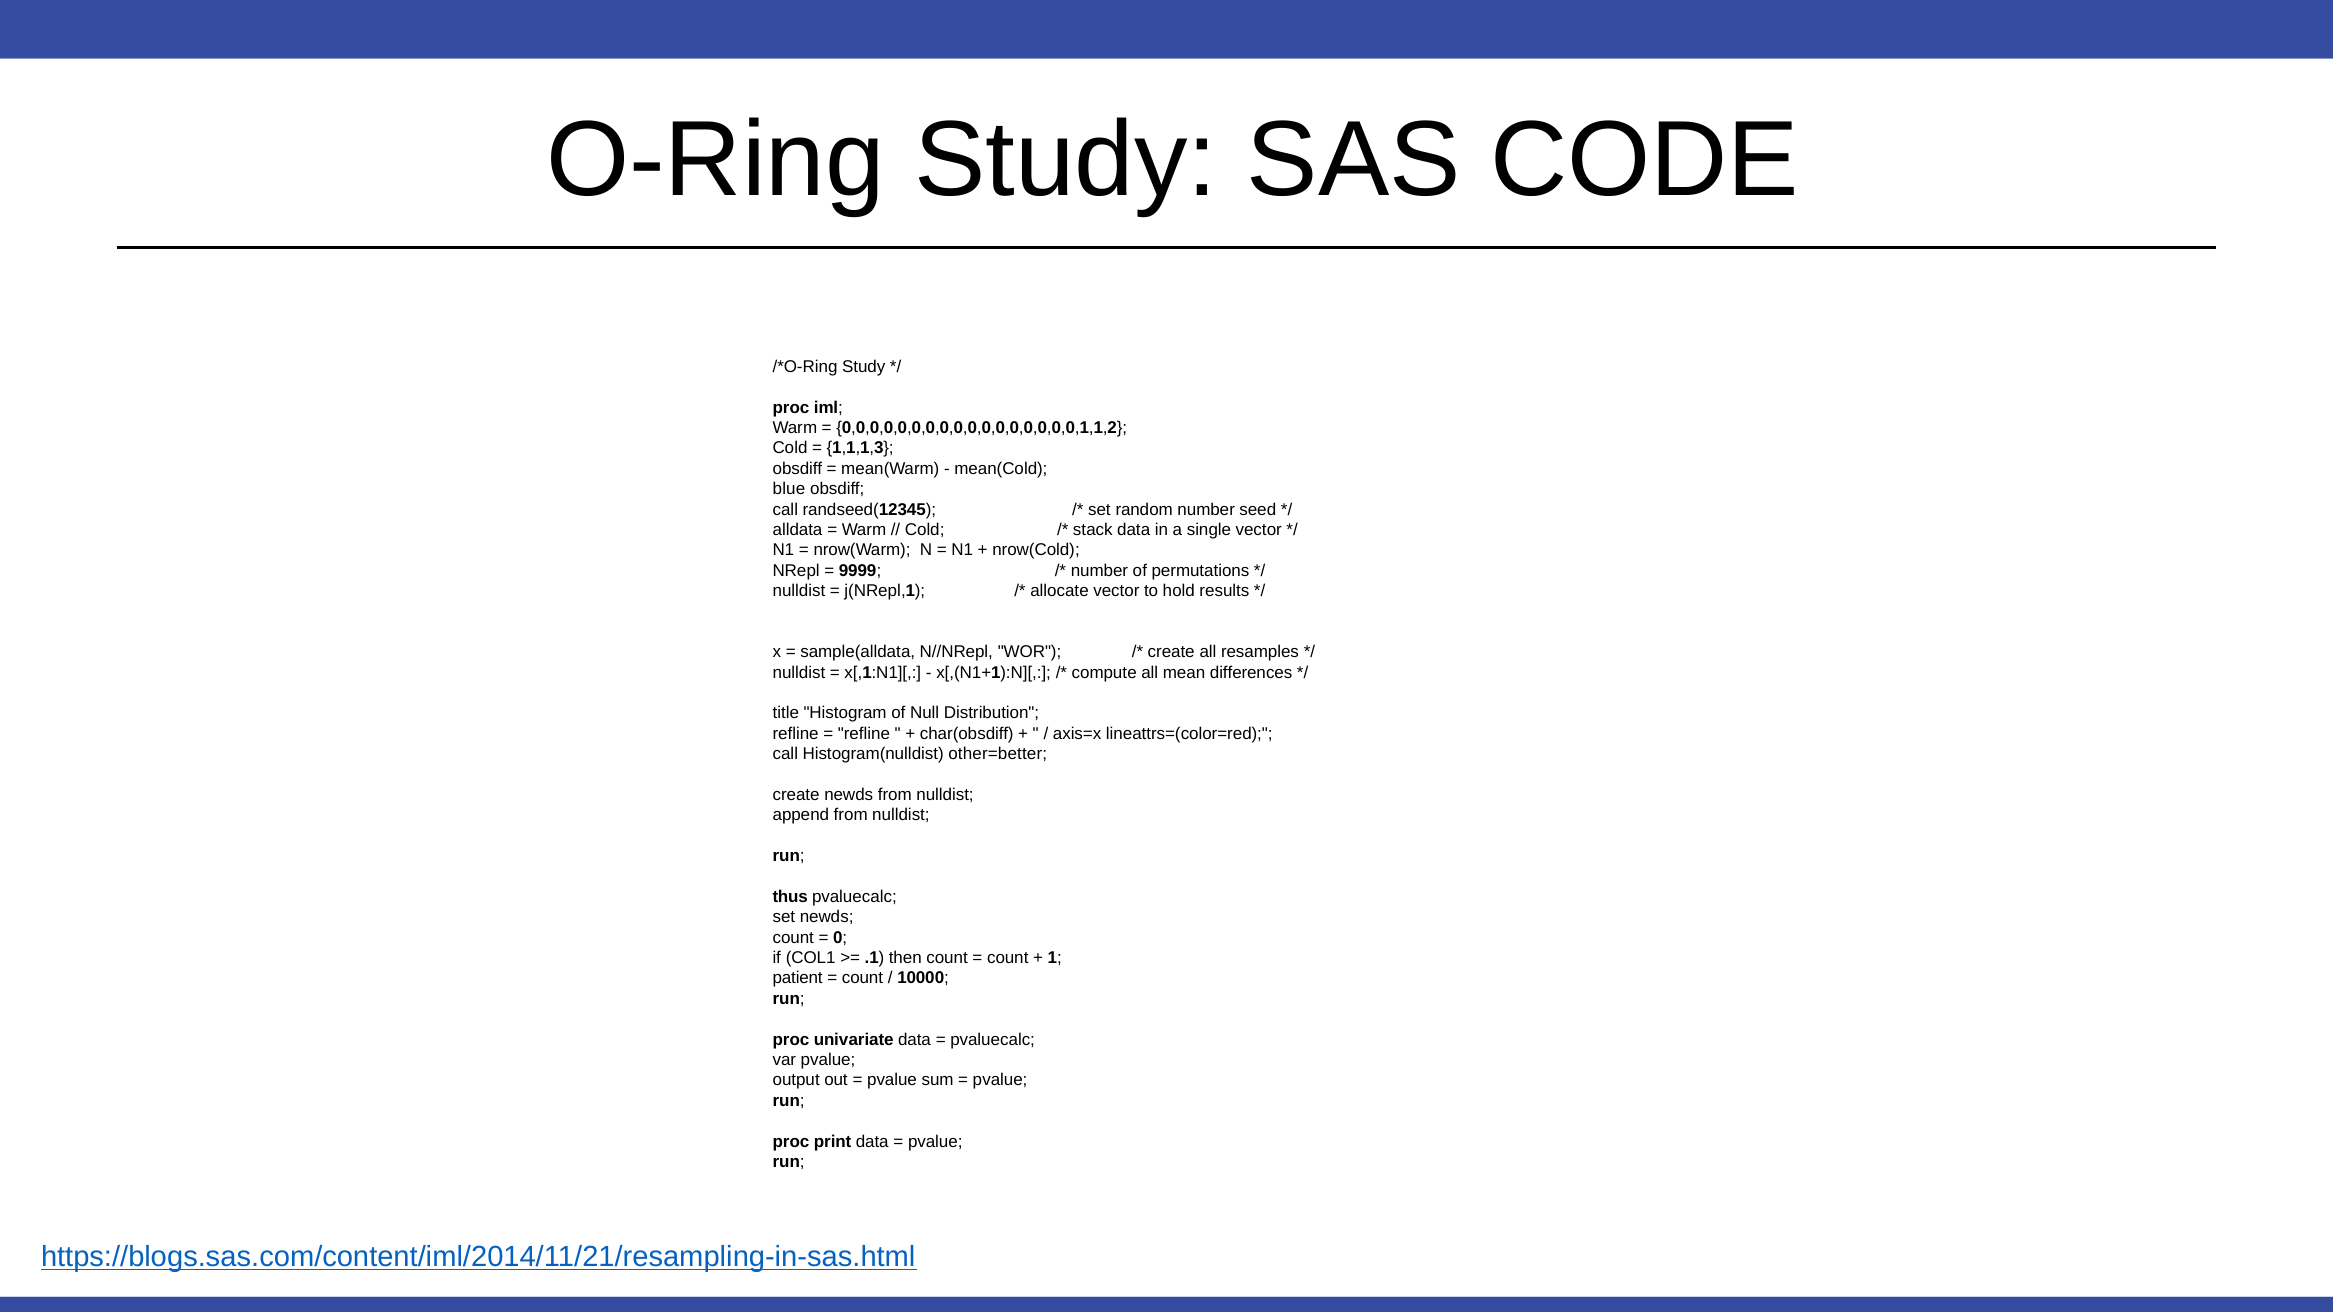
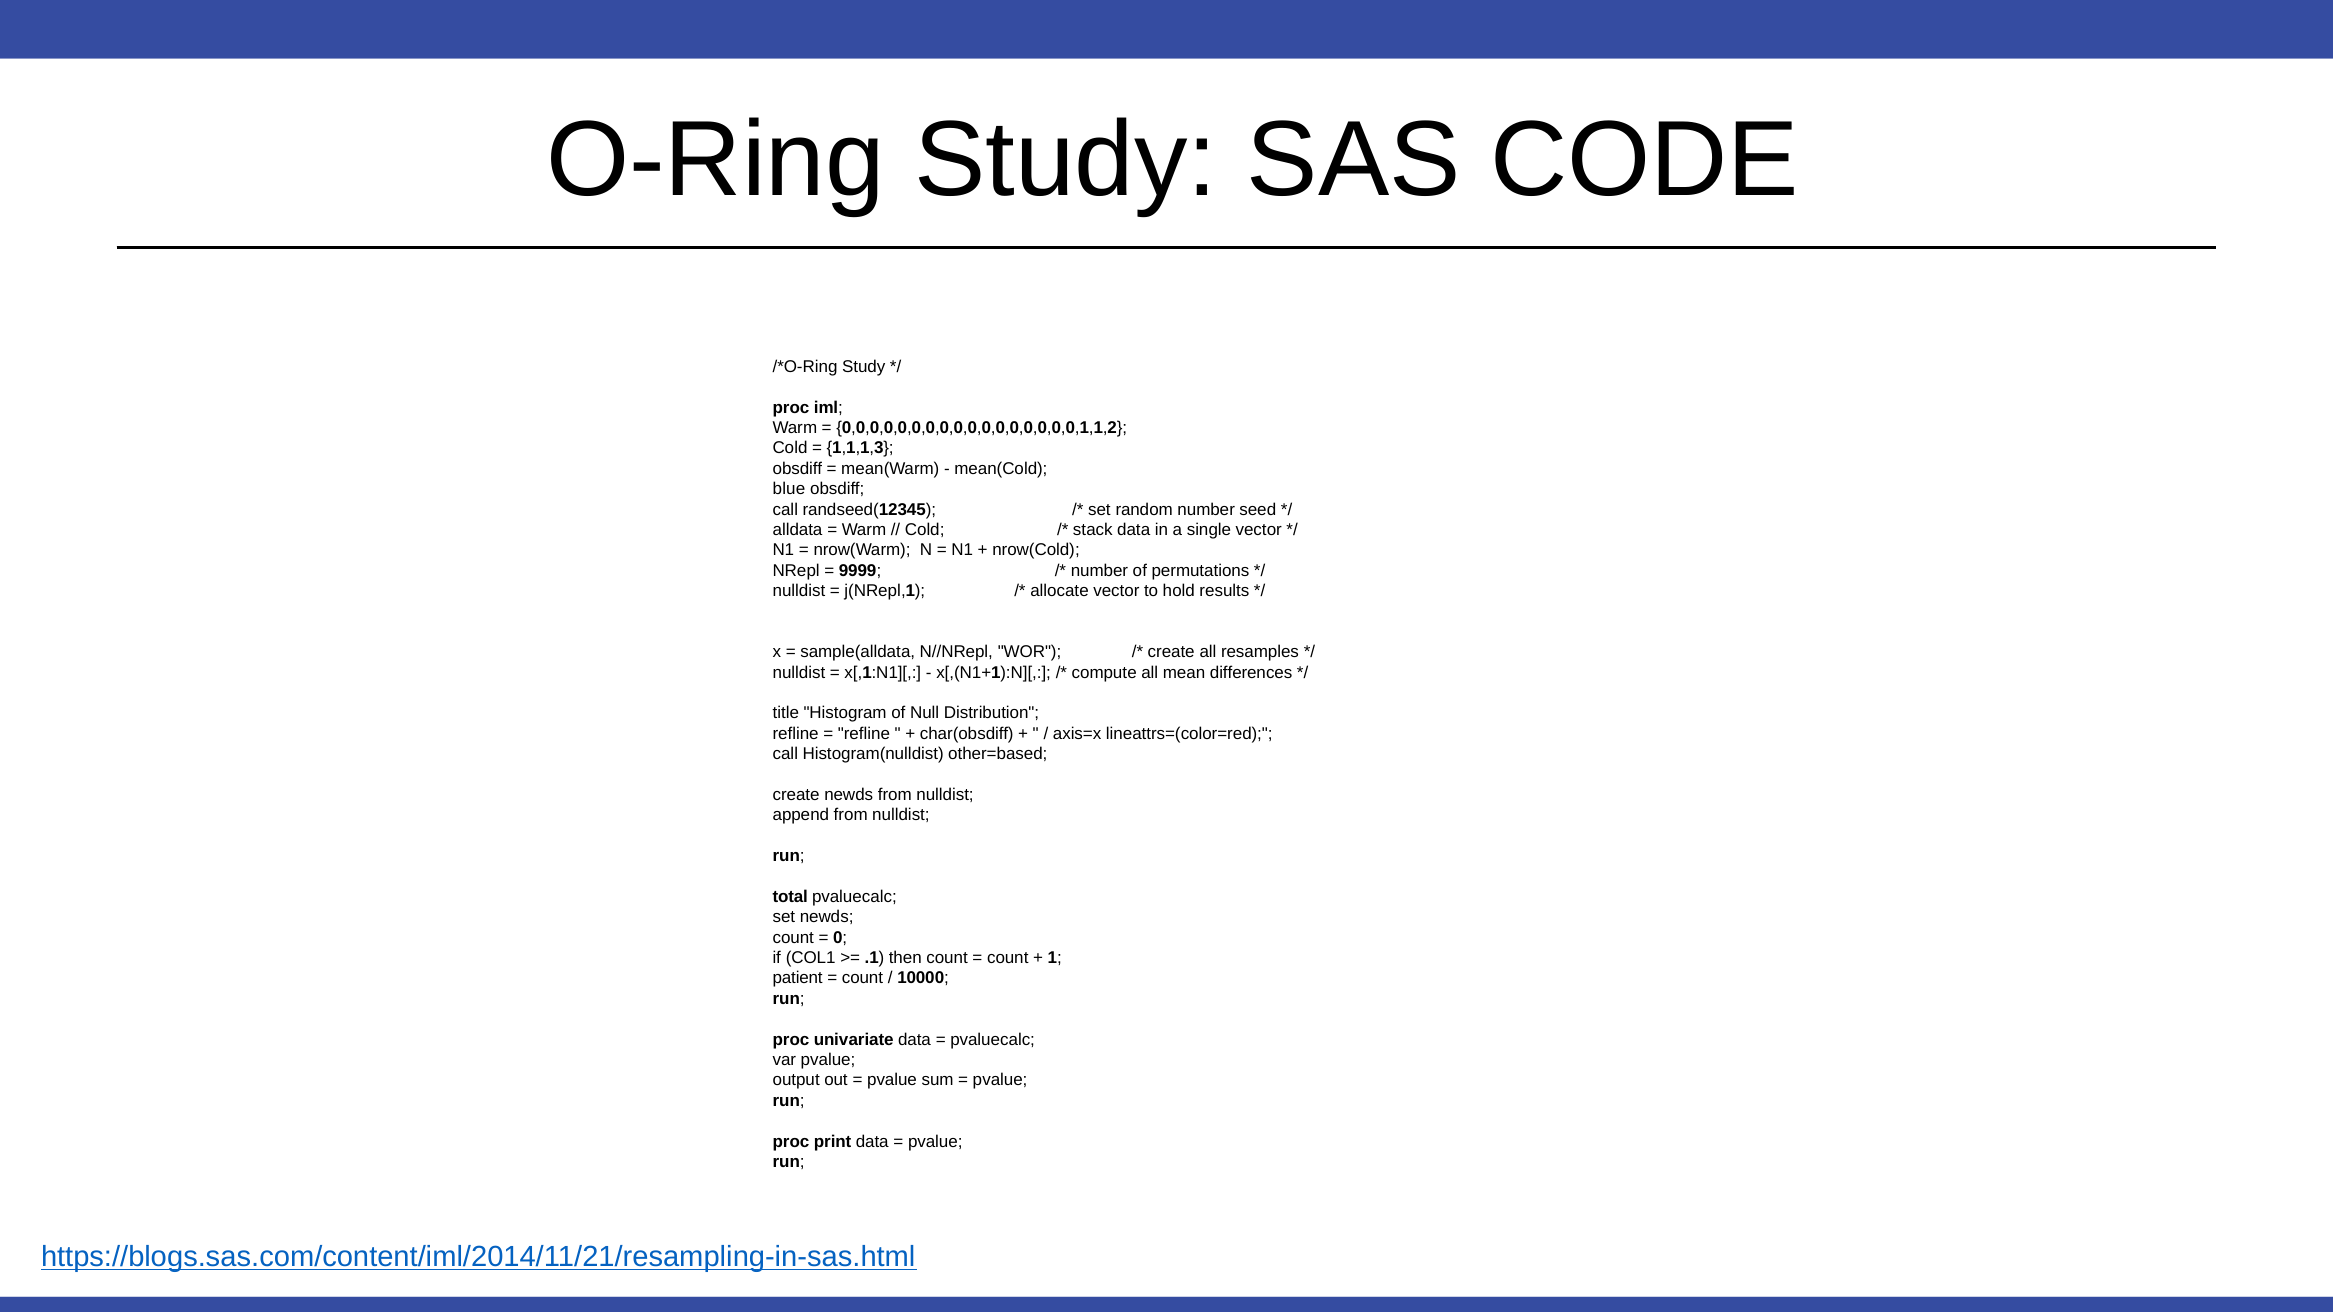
other=better: other=better -> other=based
thus: thus -> total
